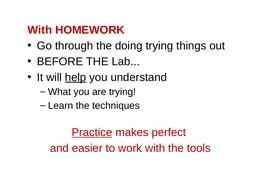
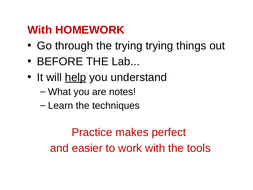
the doing: doing -> trying
are trying: trying -> notes
Practice underline: present -> none
